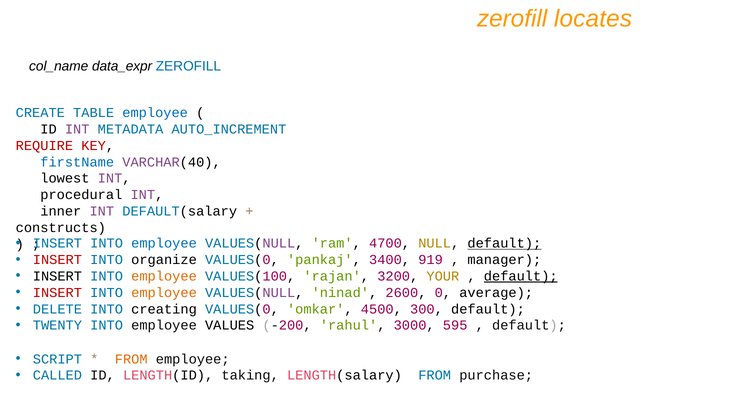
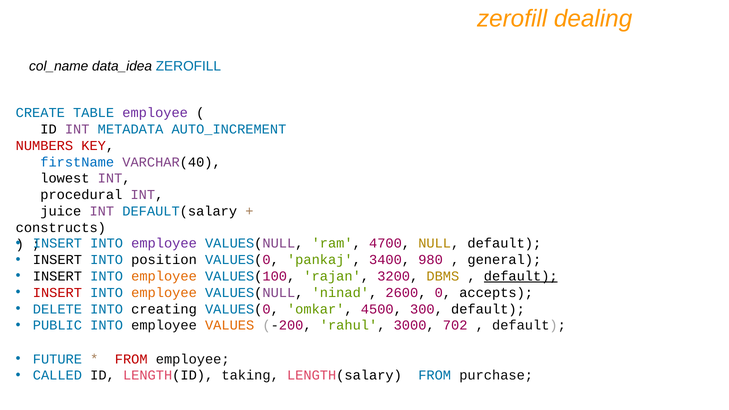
locates: locates -> dealing
data_expr: data_expr -> data_idea
employee at (155, 113) colour: blue -> purple
REQUIRE: REQUIRE -> NUMBERS
inner: inner -> juice
employee at (164, 243) colour: blue -> purple
default at (504, 243) underline: present -> none
INSERT at (57, 260) colour: red -> black
organize: organize -> position
919: 919 -> 980
manager: manager -> general
YOUR: YOUR -> DBMS
average: average -> accepts
TWENTY: TWENTY -> PUBLIC
VALUES colour: black -> orange
595: 595 -> 702
SCRIPT: SCRIPT -> FUTURE
FROM at (131, 359) colour: orange -> red
